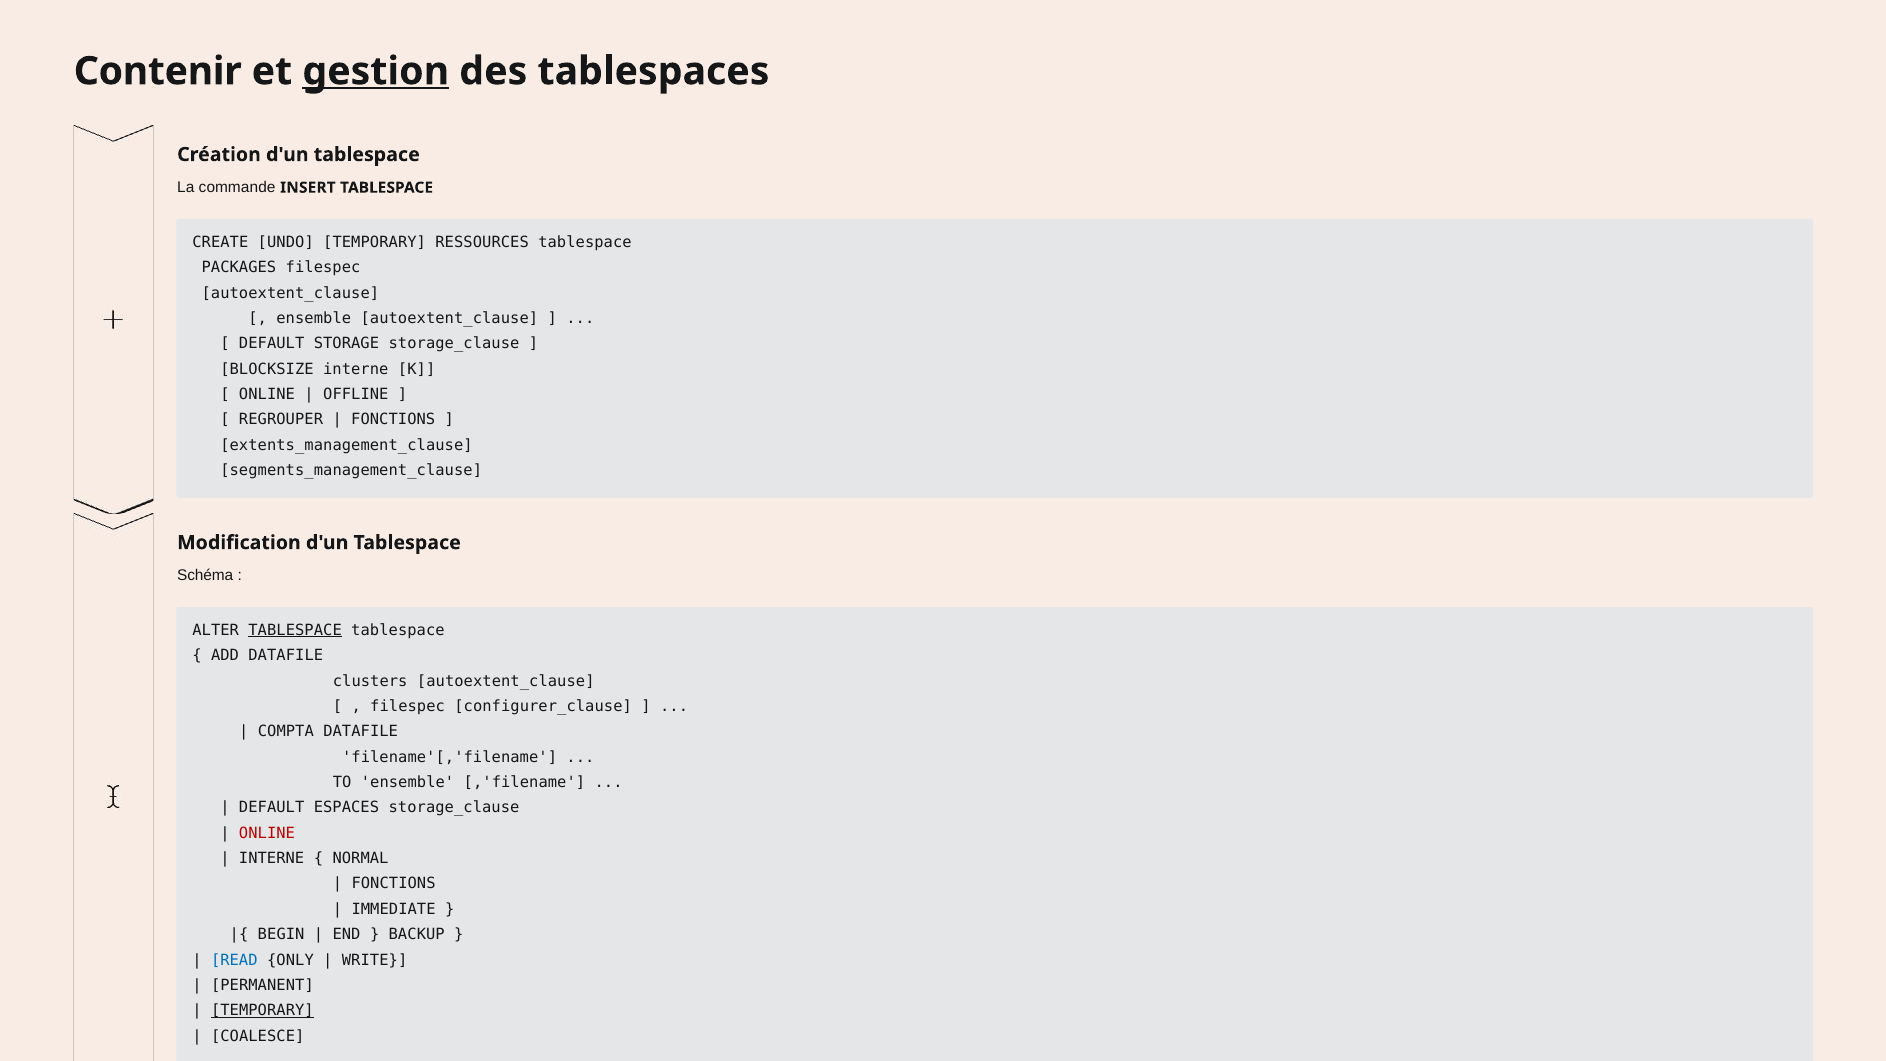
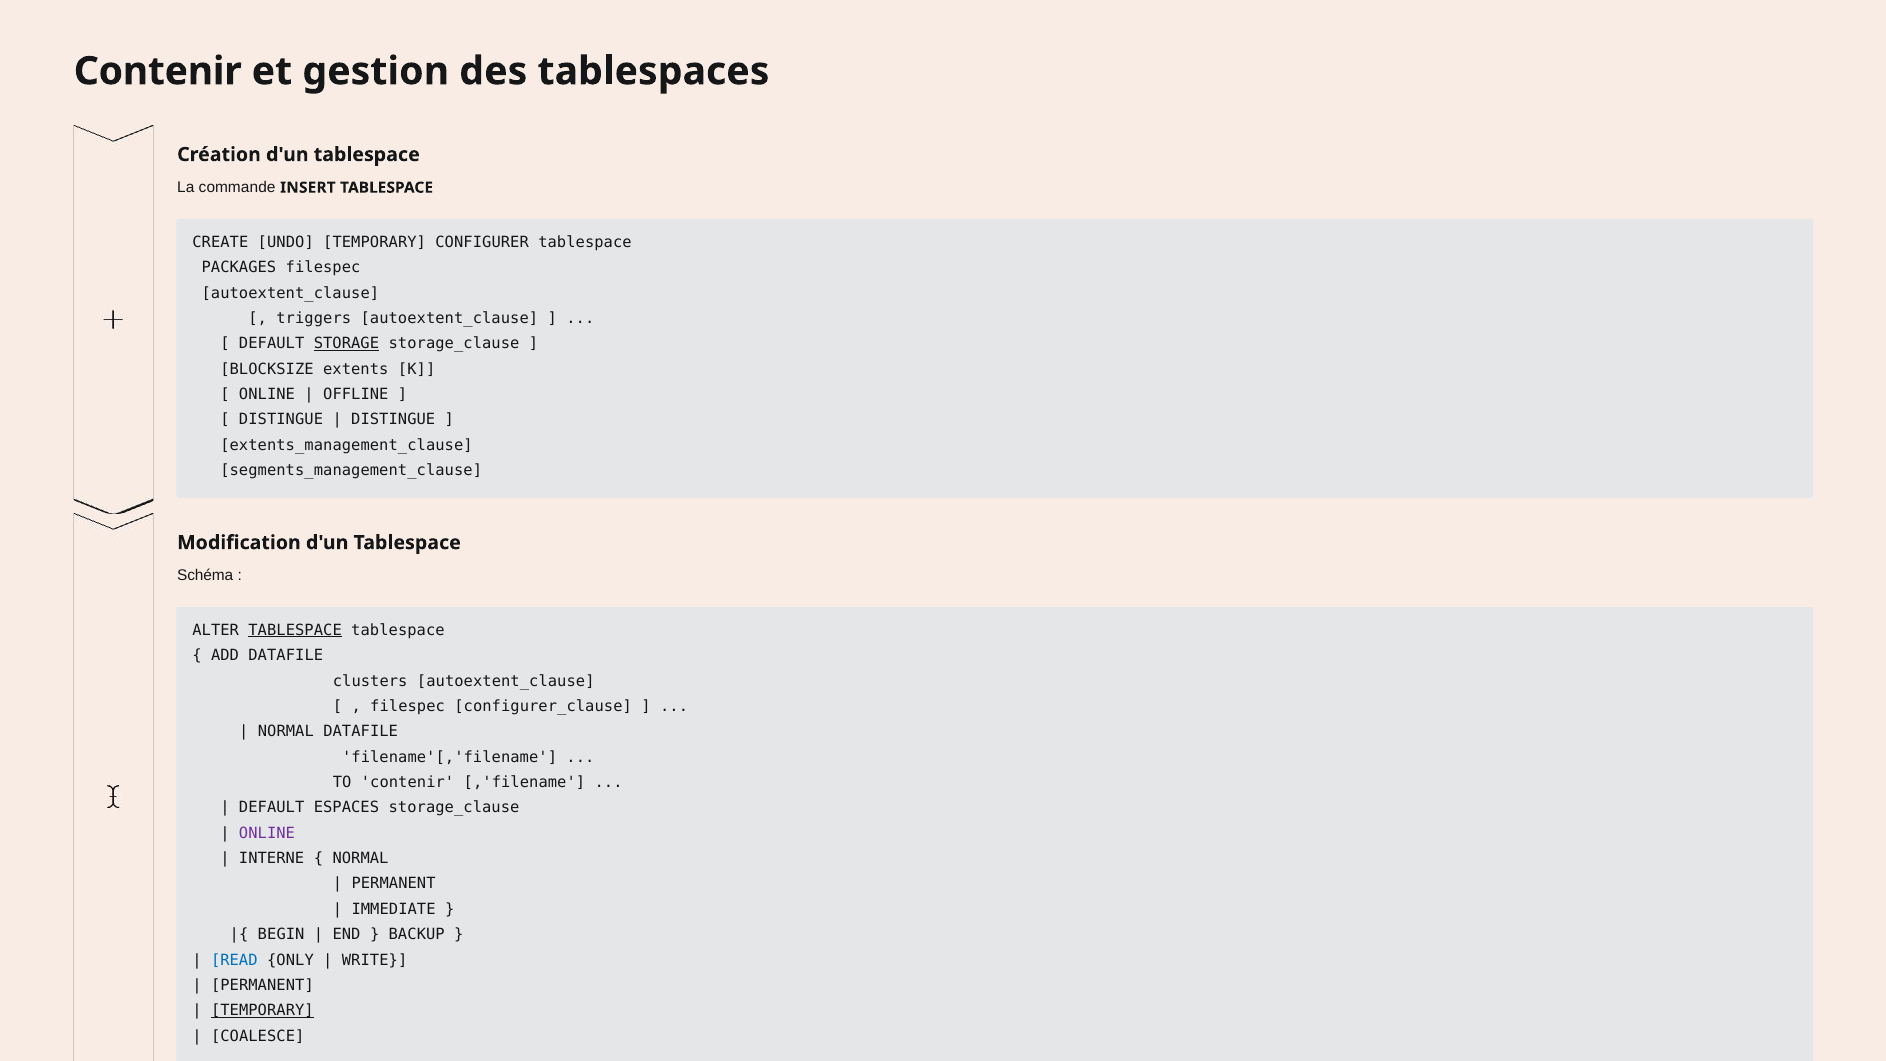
gestion underline: present -> none
RESSOURCES: RESSOURCES -> CONFIGURER
ensemble at (314, 318): ensemble -> triggers
STORAGE underline: none -> present
BLOCKSIZE interne: interne -> extents
REGROUPER at (281, 420): REGROUPER -> DISTINGUE
FONCTIONS at (393, 420): FONCTIONS -> DISTINGUE
COMPTA at (286, 732): COMPTA -> NORMAL
TO ensemble: ensemble -> contenir
ONLINE at (267, 833) colour: red -> purple
FONCTIONS at (394, 884): FONCTIONS -> PERMANENT
